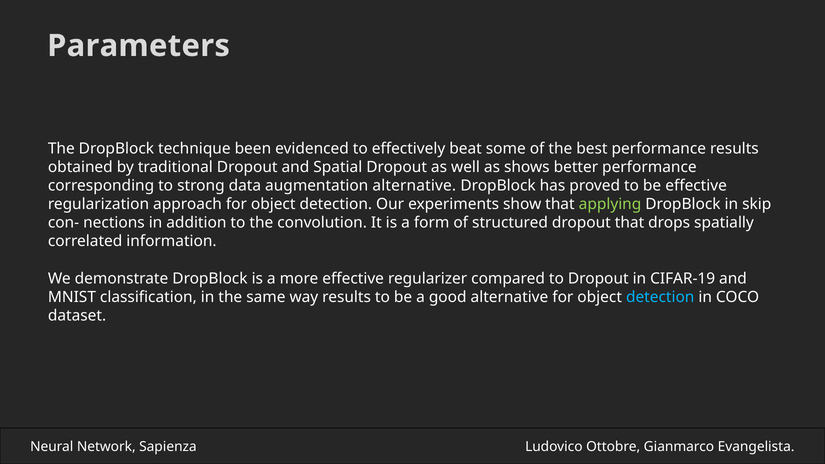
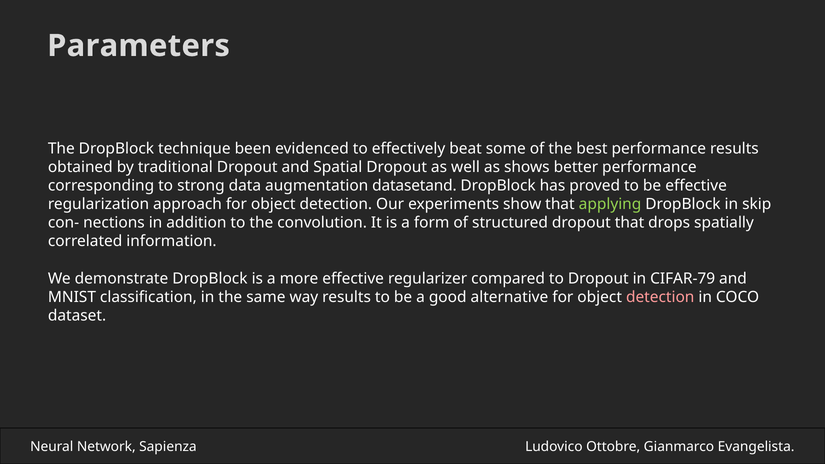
augmentation alternative: alternative -> datasetand
CIFAR-19: CIFAR-19 -> CIFAR-79
detection at (660, 297) colour: light blue -> pink
